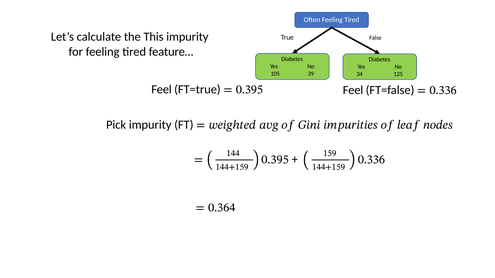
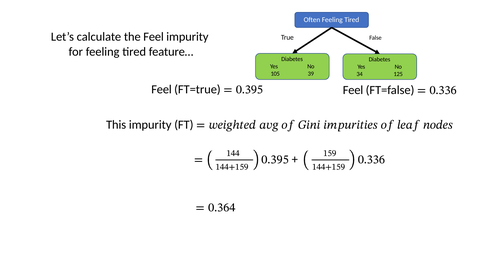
the This: This -> Feel
Pick: Pick -> This
